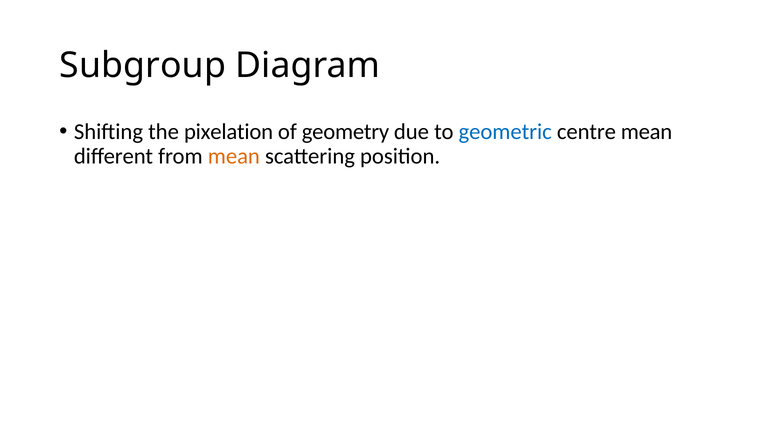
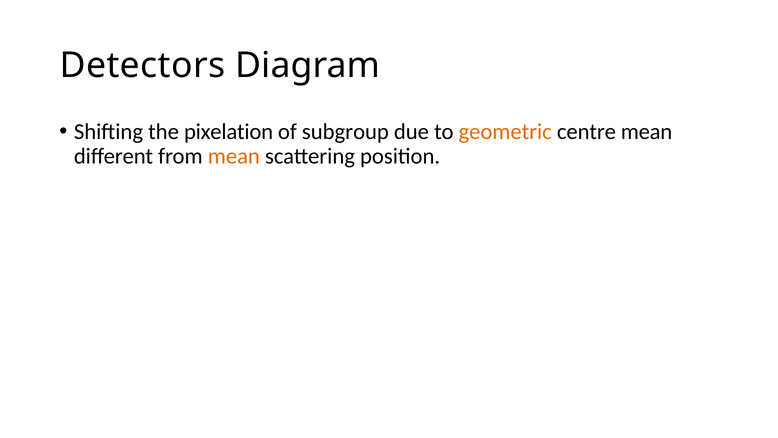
Subgroup: Subgroup -> Detectors
geometry: geometry -> subgroup
geometric colour: blue -> orange
